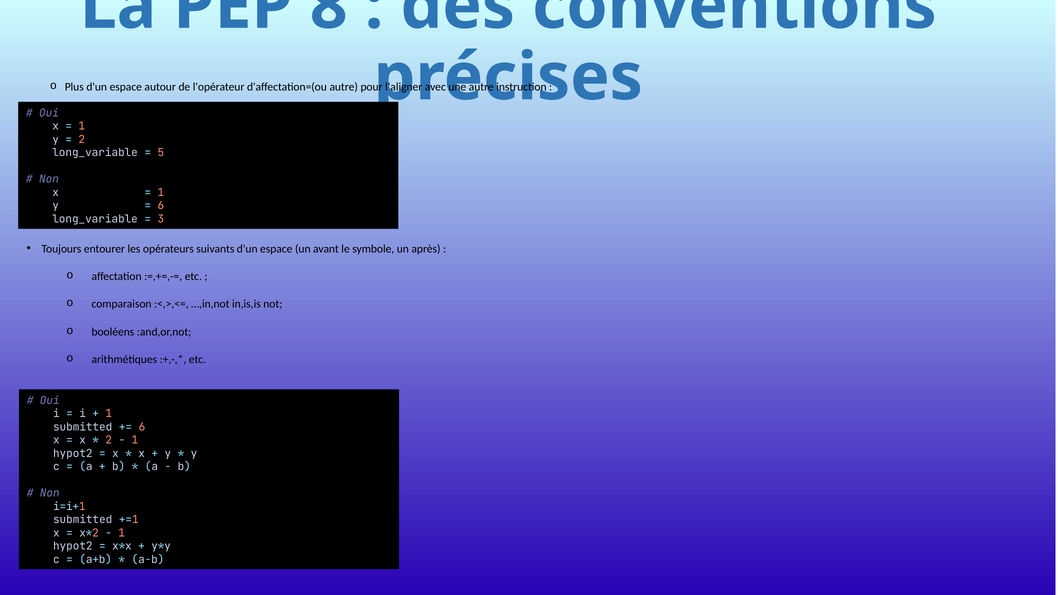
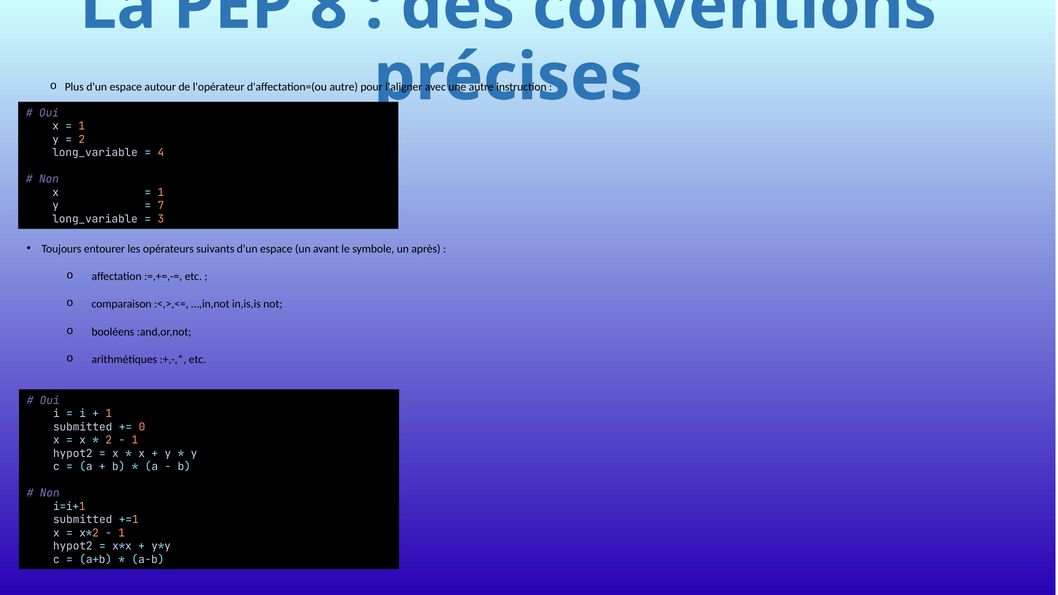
5: 5 -> 4
6 at (161, 206): 6 -> 7
6 at (142, 427): 6 -> 0
